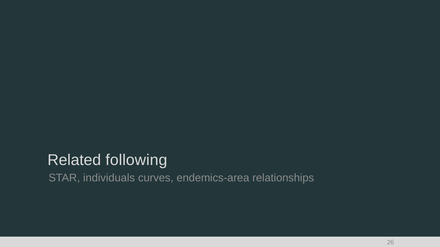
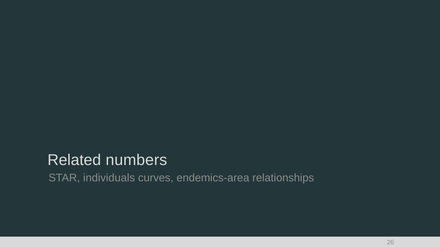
following: following -> numbers
